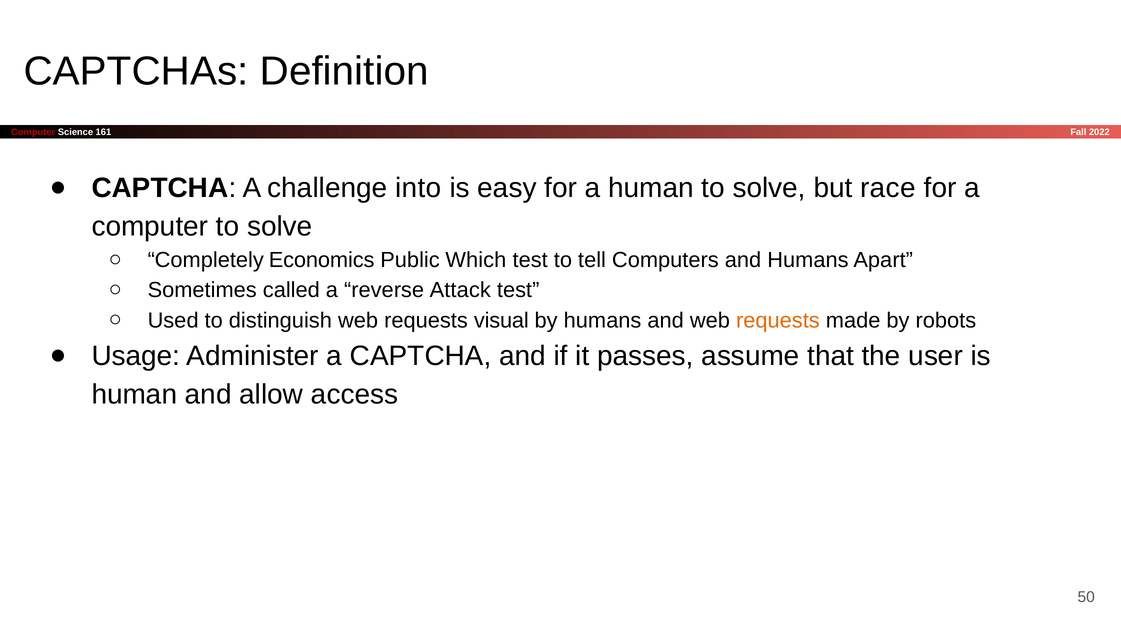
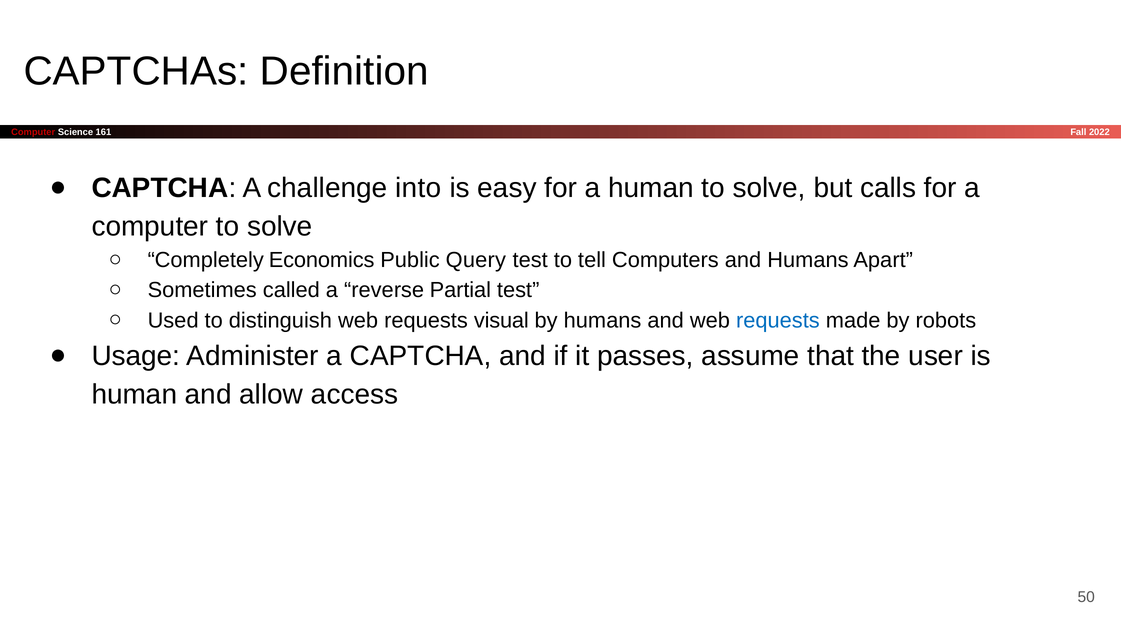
race: race -> calls
Which: Which -> Query
Attack: Attack -> Partial
requests at (778, 320) colour: orange -> blue
